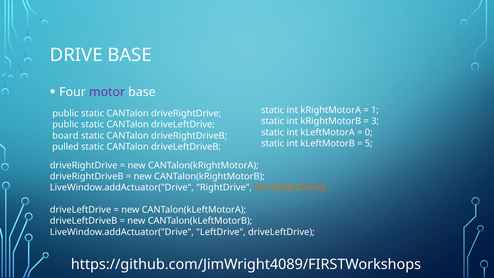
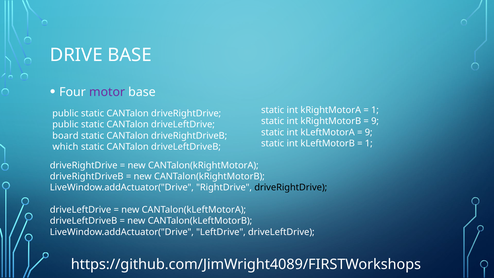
3 at (375, 121): 3 -> 9
0 at (369, 132): 0 -> 9
5 at (369, 143): 5 -> 1
pulled: pulled -> which
driveRightDrive at (291, 187) colour: orange -> black
